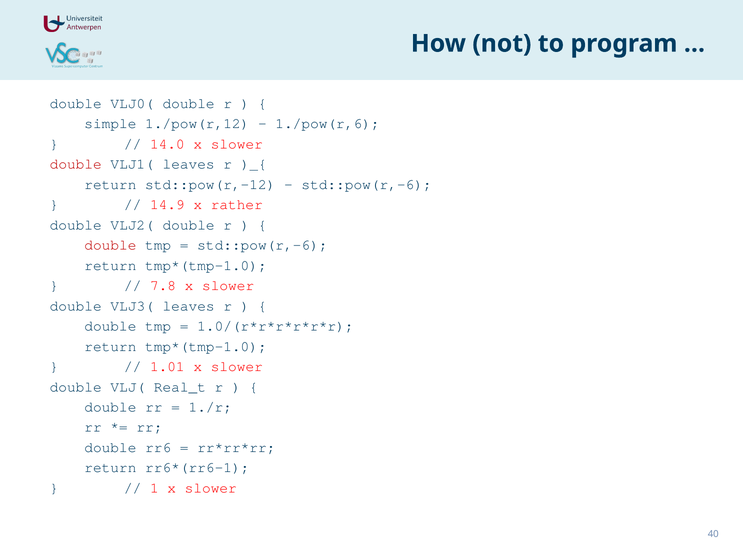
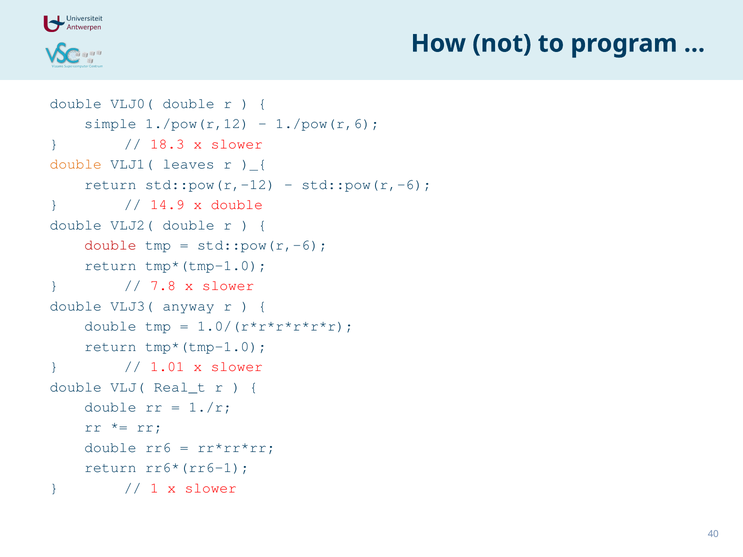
14.0: 14.0 -> 18.3
double at (76, 164) colour: red -> orange
x rather: rather -> double
VLJ3( leaves: leaves -> anyway
